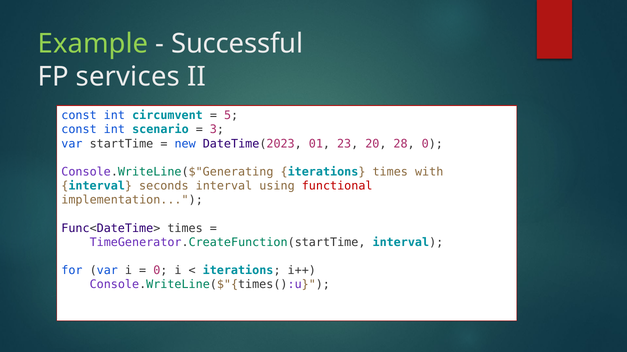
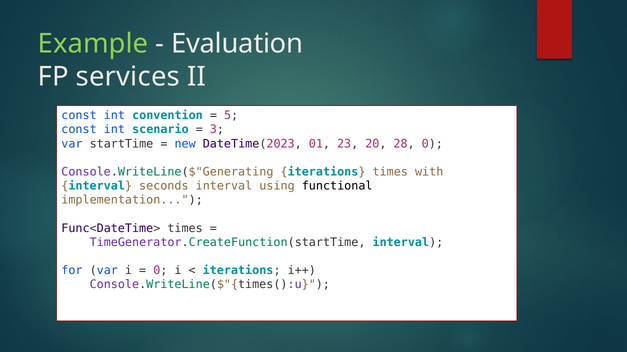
Successful: Successful -> Evaluation
circumvent: circumvent -> convention
functional colour: red -> black
